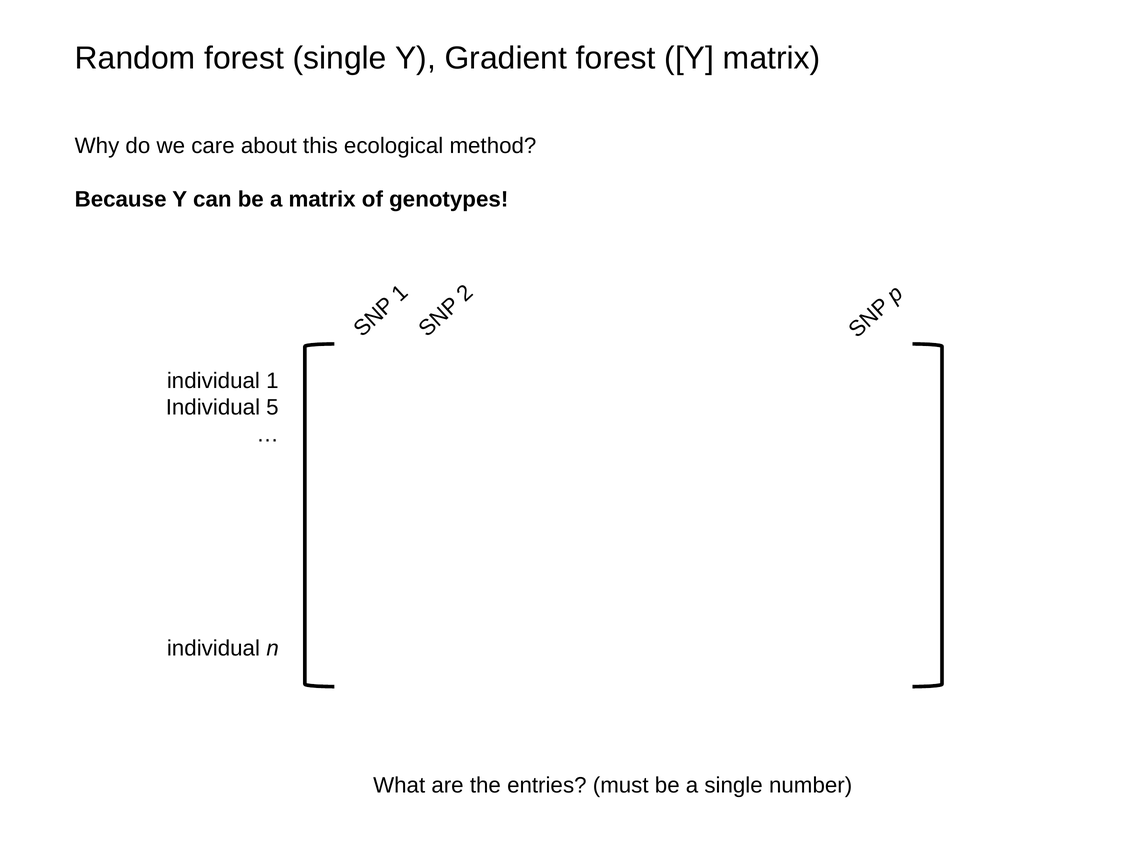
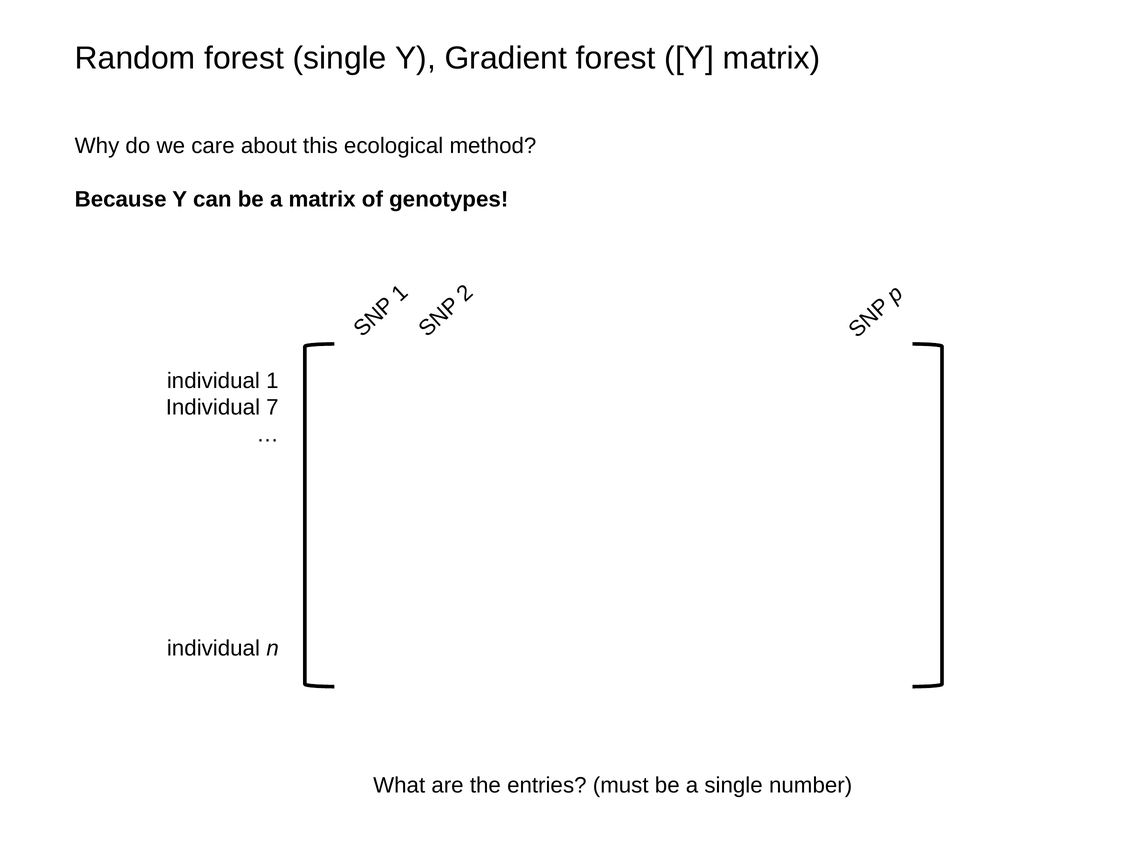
5: 5 -> 7
